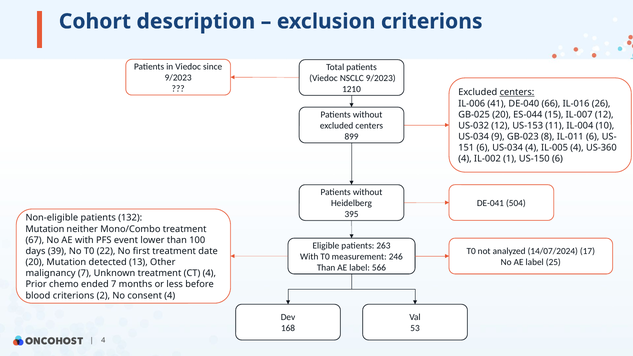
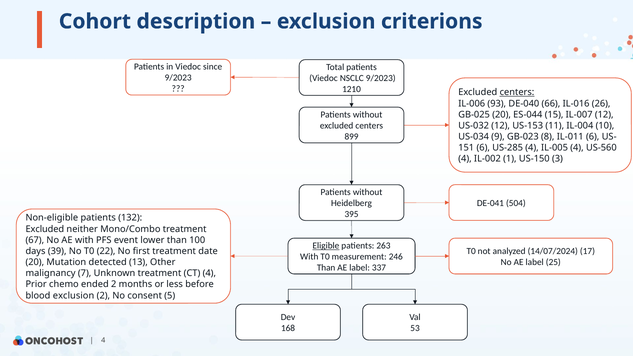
41: 41 -> 93
6 US-034: US-034 -> US-285
US-360: US-360 -> US-560
US-150 6: 6 -> 3
Mutation at (45, 229): Mutation -> Excluded
Eligible underline: none -> present
566: 566 -> 337
ended 7: 7 -> 2
blood criterions: criterions -> exclusion
consent 4: 4 -> 5
